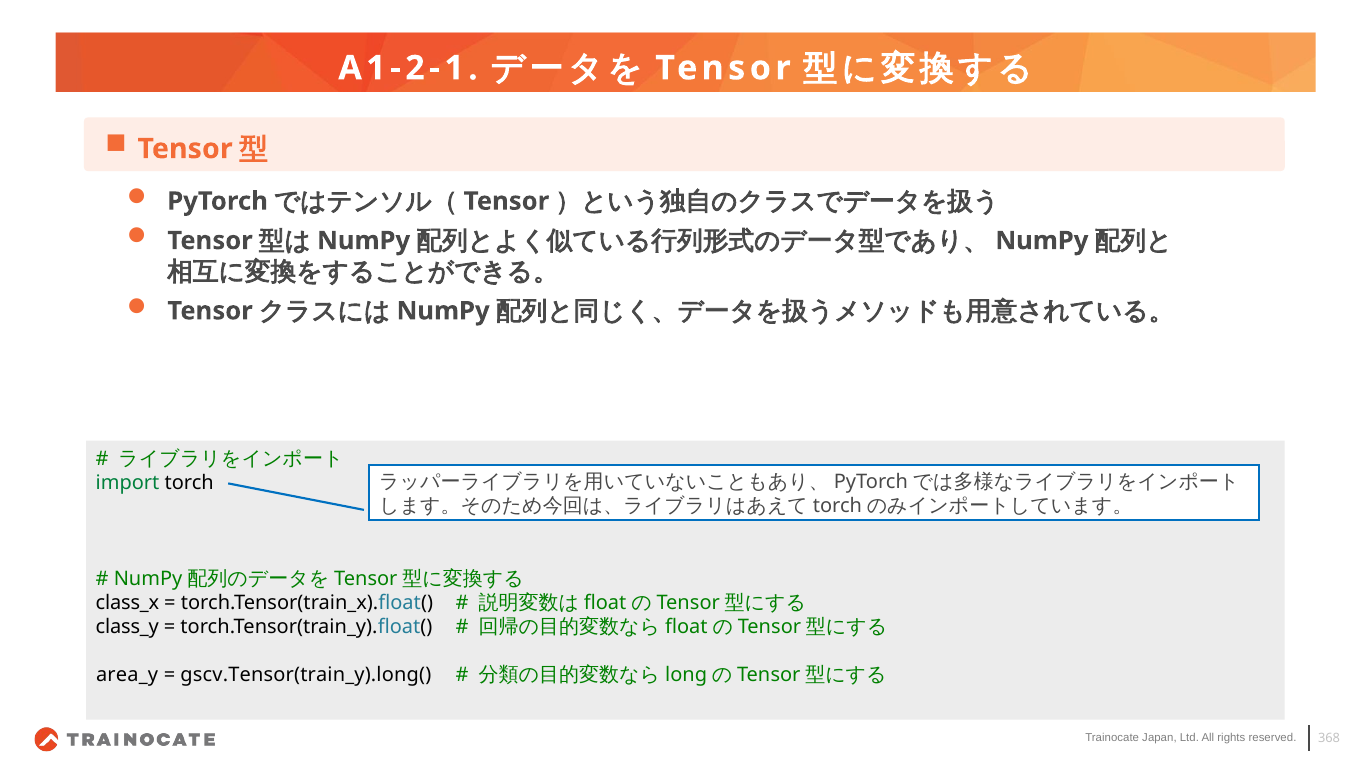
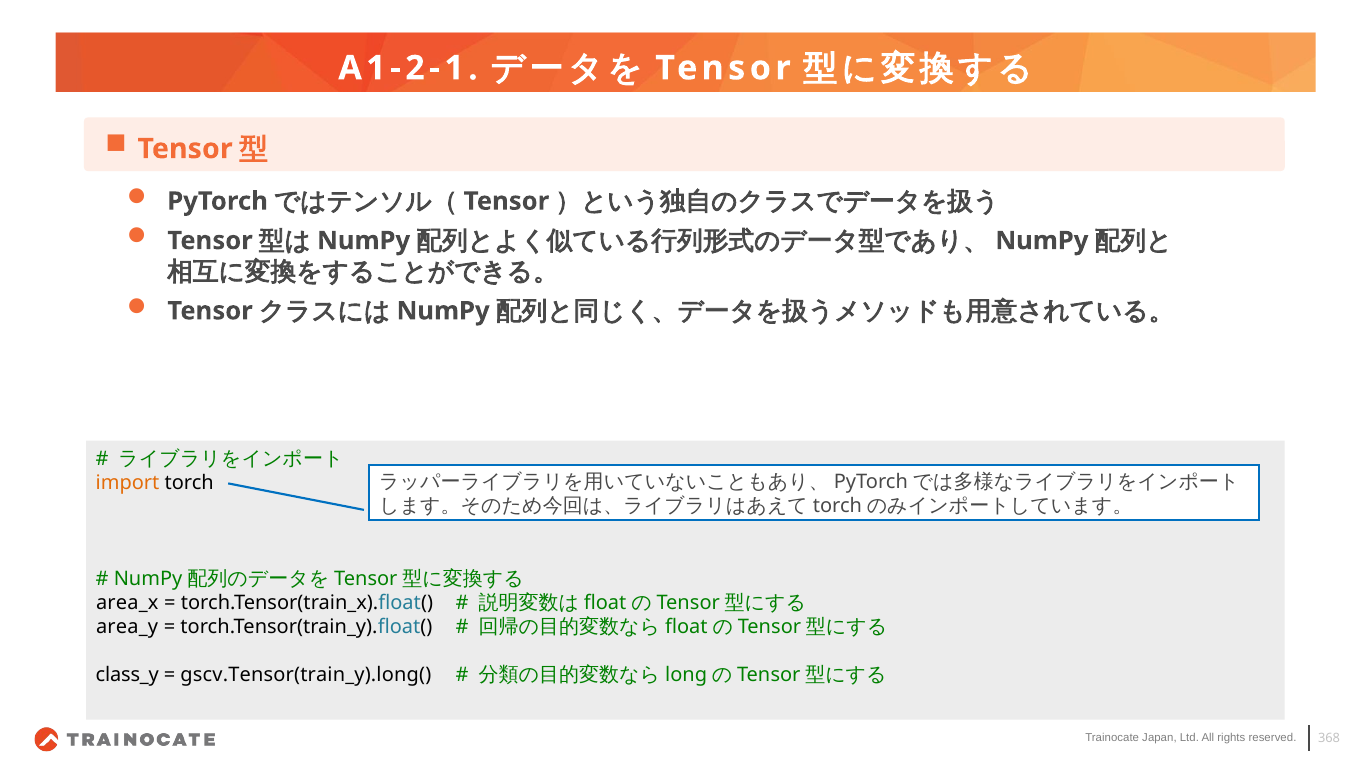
import colour: green -> orange
class_x: class_x -> area_x
class_y: class_y -> area_y
area_y: area_y -> class_y
